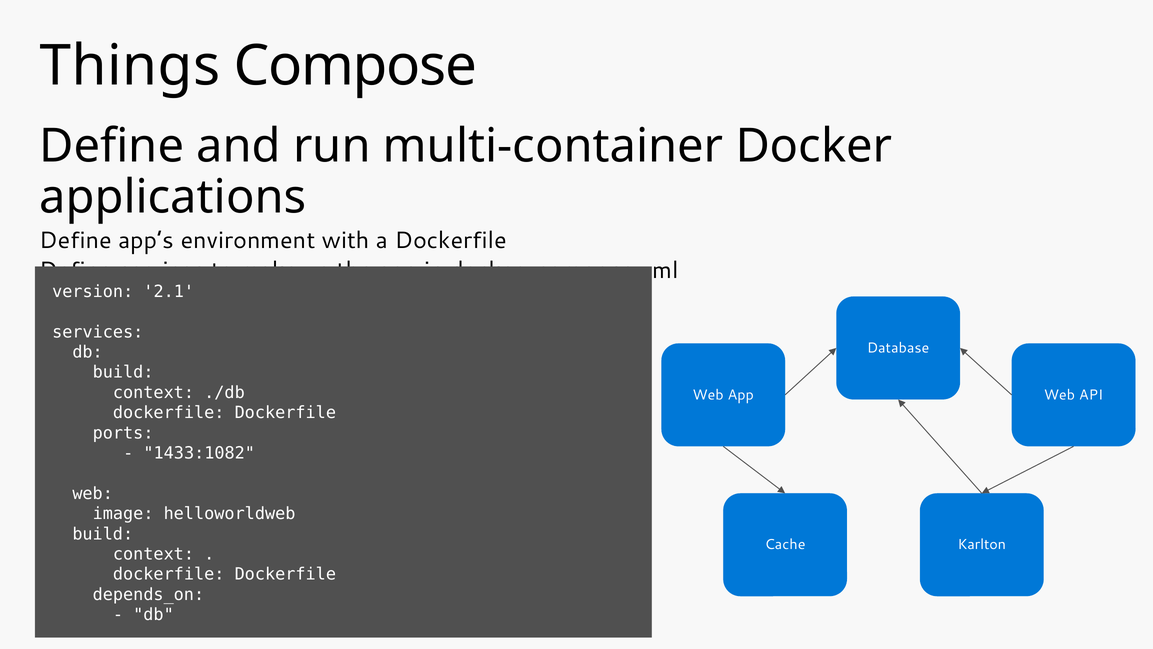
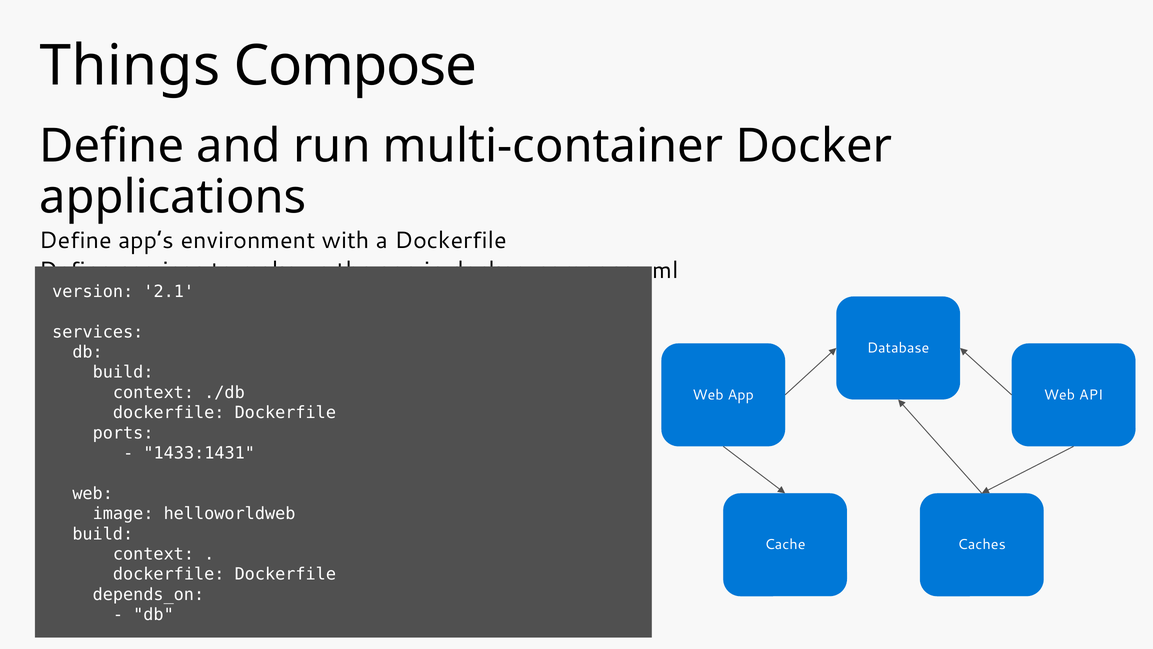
1433:1082: 1433:1082 -> 1433:1431
Karlton: Karlton -> Caches
